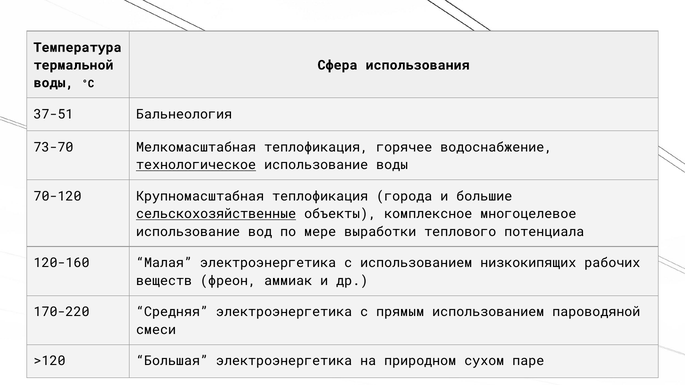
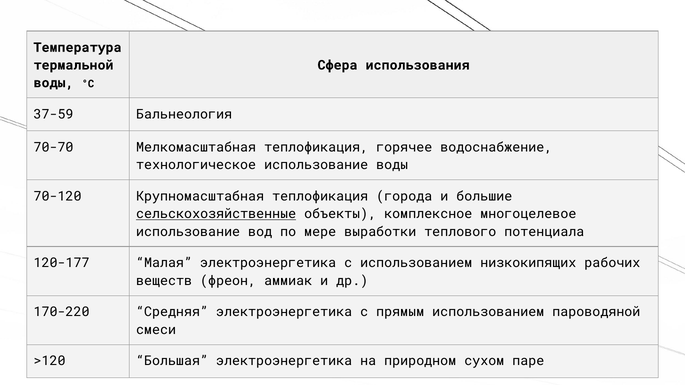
37-51: 37-51 -> 37-59
73-70: 73-70 -> 70-70
технологическое underline: present -> none
120-160: 120-160 -> 120-177
